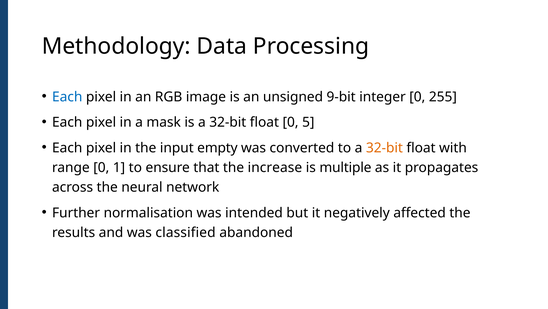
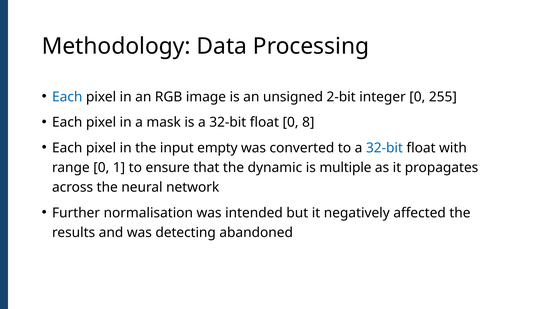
9-bit: 9-bit -> 2-bit
5: 5 -> 8
32-bit at (384, 147) colour: orange -> blue
increase: increase -> dynamic
classified: classified -> detecting
